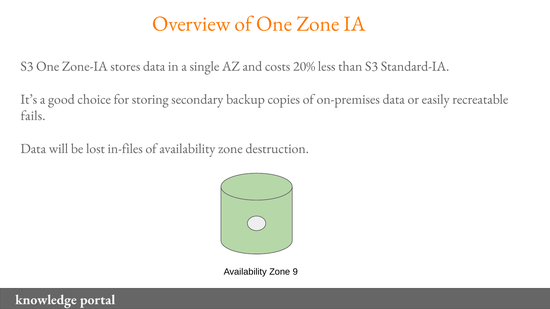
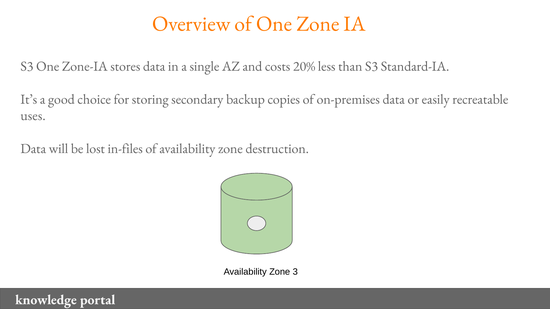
fails: fails -> uses
9: 9 -> 3
